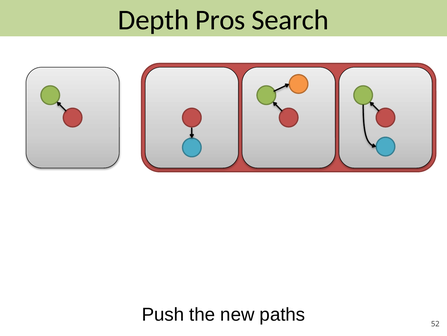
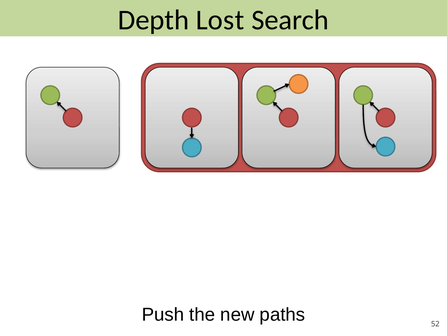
Pros: Pros -> Lost
